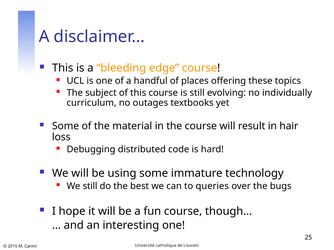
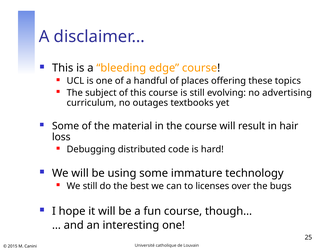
individually: individually -> advertising
queries: queries -> licenses
